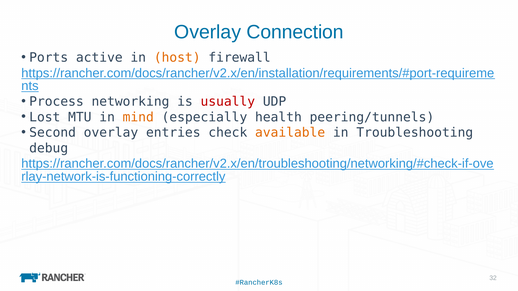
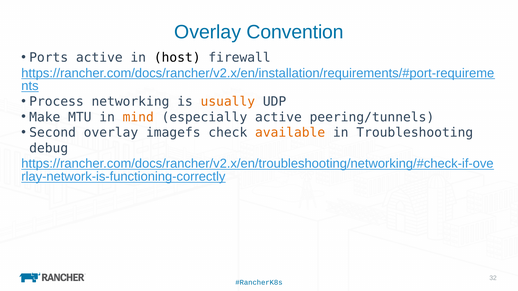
Connection: Connection -> Convention
host colour: orange -> black
usually colour: red -> orange
Lost: Lost -> Make
especially health: health -> active
entries: entries -> imagefs
